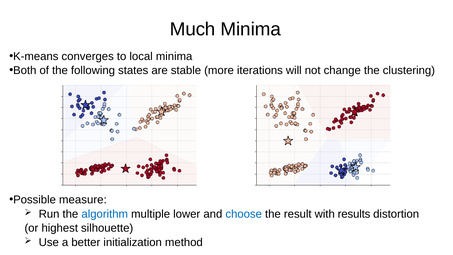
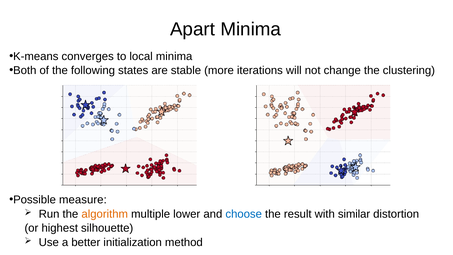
Much: Much -> Apart
algorithm colour: blue -> orange
results: results -> similar
